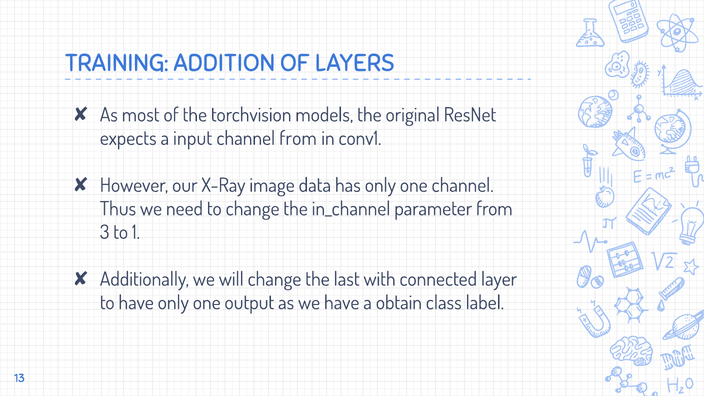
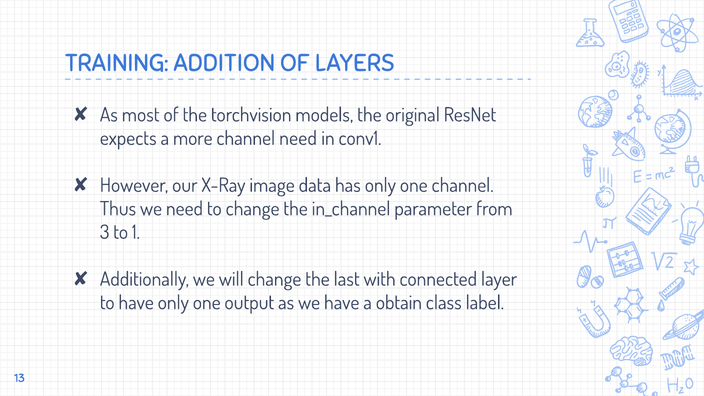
input: input -> more
channel from: from -> need
